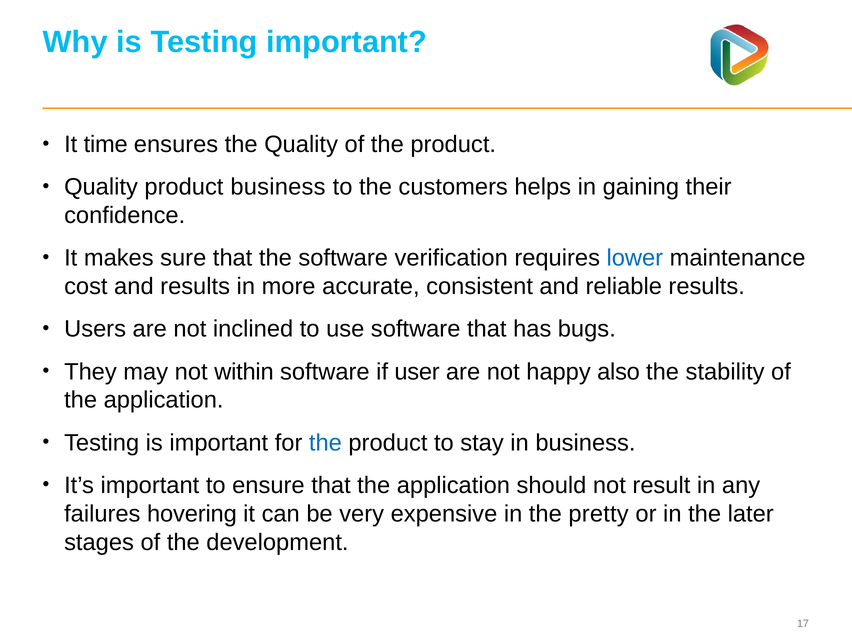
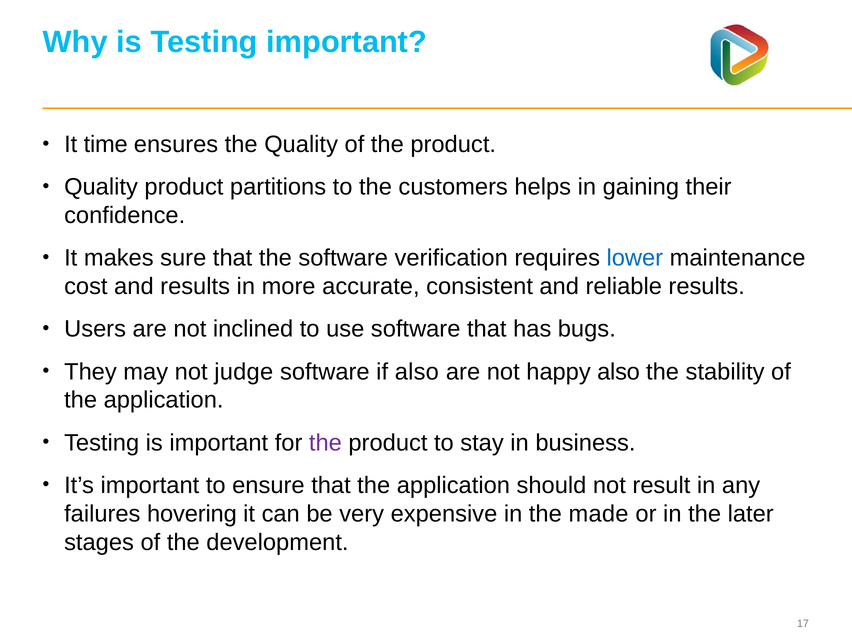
product business: business -> partitions
within: within -> judge
if user: user -> also
the at (325, 443) colour: blue -> purple
pretty: pretty -> made
